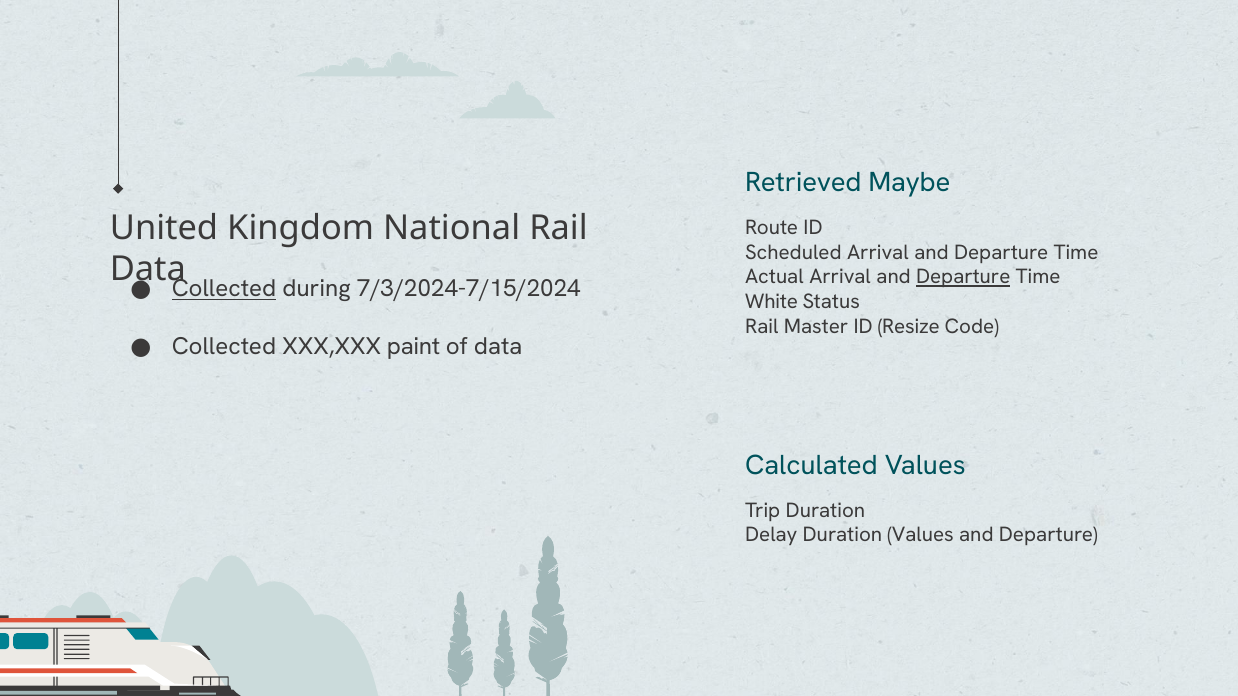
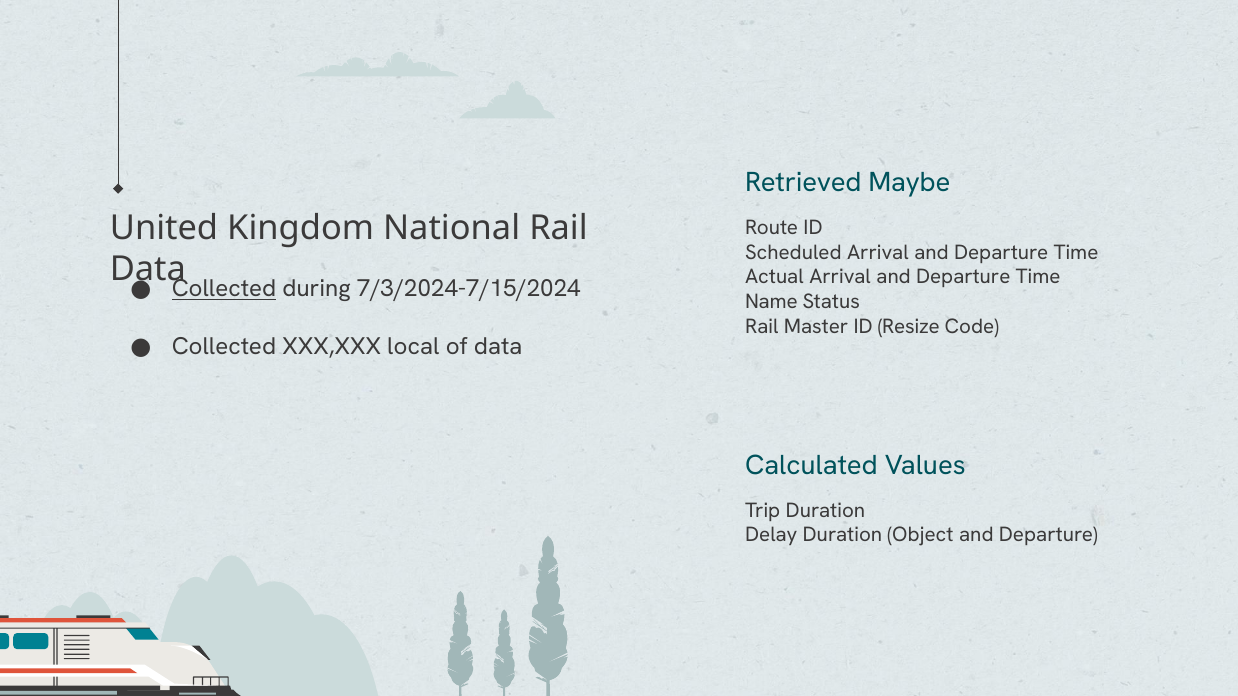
Departure at (963, 277) underline: present -> none
White: White -> Name
paint: paint -> local
Duration Values: Values -> Object
